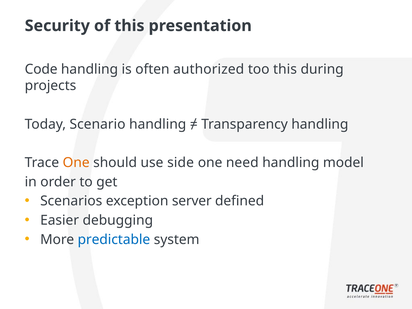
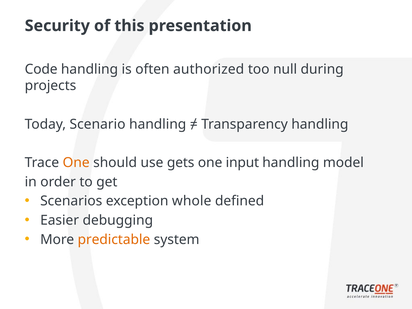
too this: this -> null
side: side -> gets
need: need -> input
server: server -> whole
predictable colour: blue -> orange
